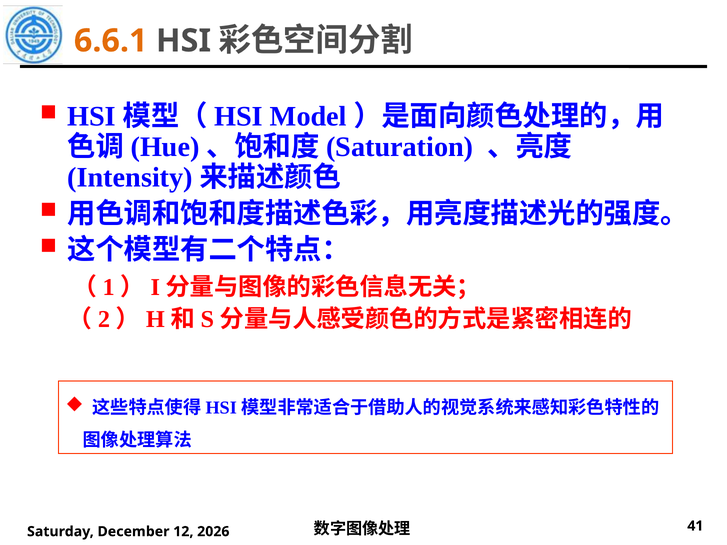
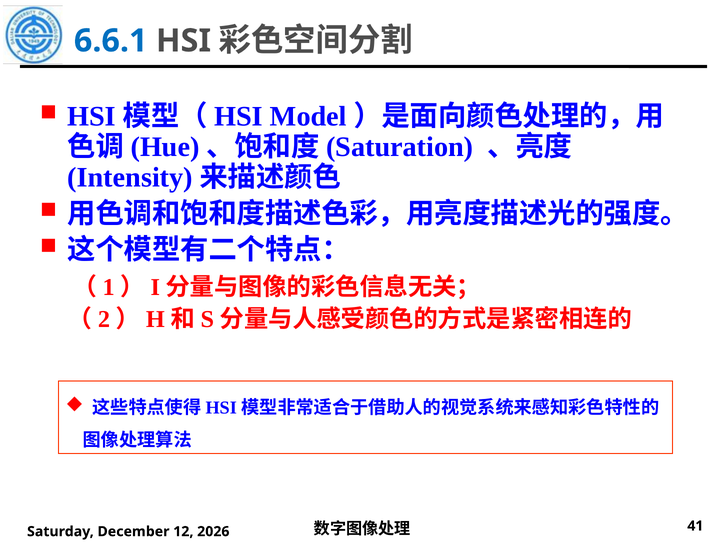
6.6.1 colour: orange -> blue
